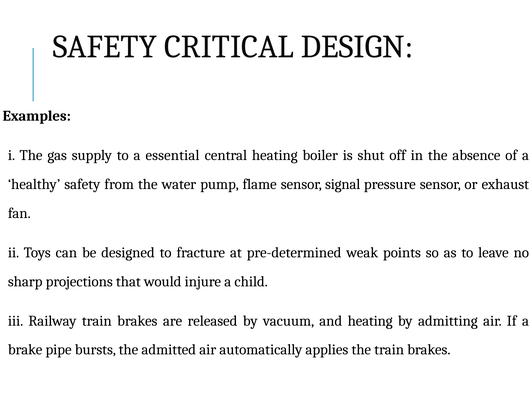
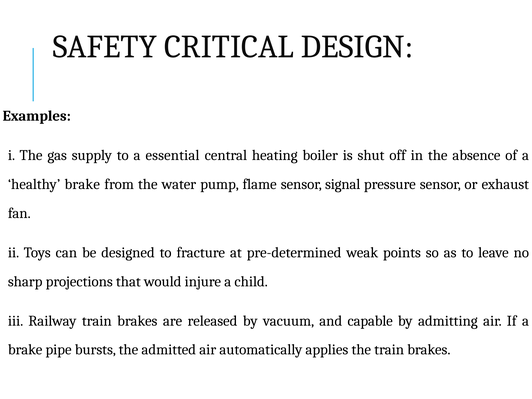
healthy safety: safety -> brake
and heating: heating -> capable
